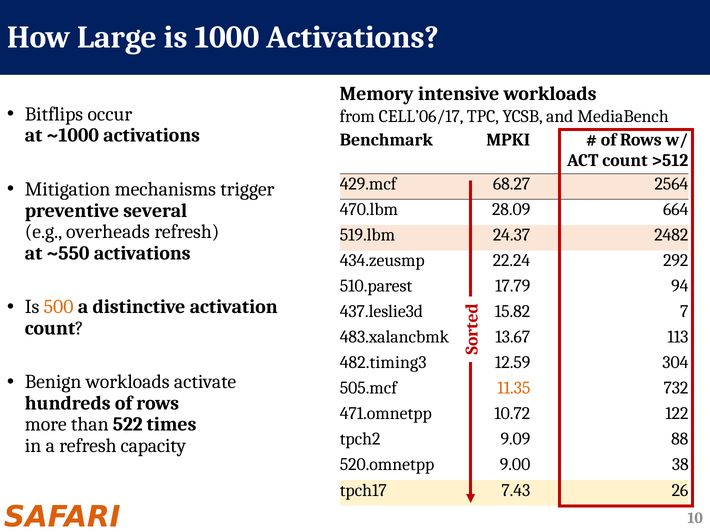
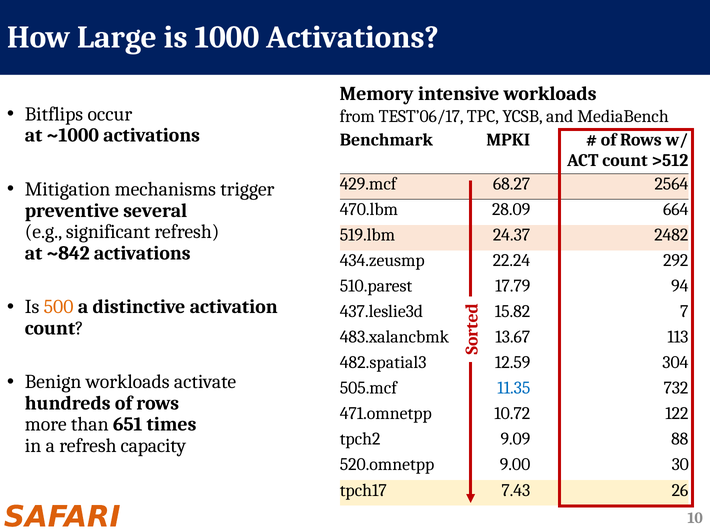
CELL’06/17: CELL’06/17 -> TEST’06/17
overheads: overheads -> significant
~550: ~550 -> ~842
482.timing3: 482.timing3 -> 482.spatial3
11.35 colour: orange -> blue
522: 522 -> 651
38: 38 -> 30
